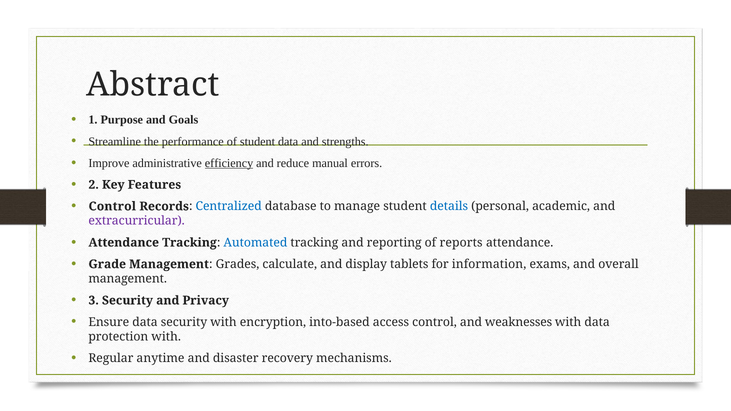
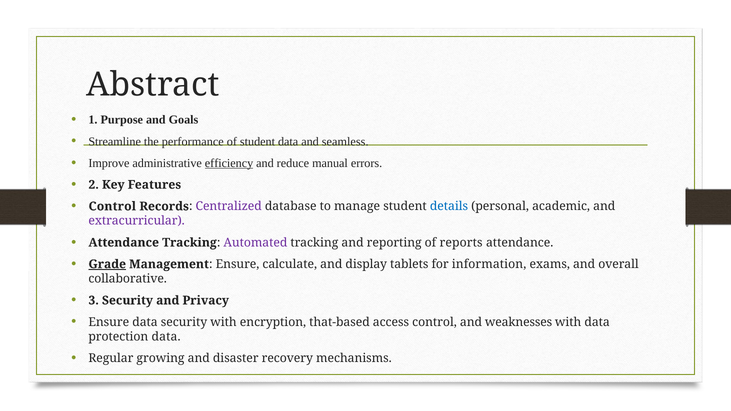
strengths: strengths -> seamless
Centralized colour: blue -> purple
Automated colour: blue -> purple
Grade underline: none -> present
Management Grades: Grades -> Ensure
management at (128, 279): management -> collaborative
into-based: into-based -> that-based
protection with: with -> data
anytime: anytime -> growing
